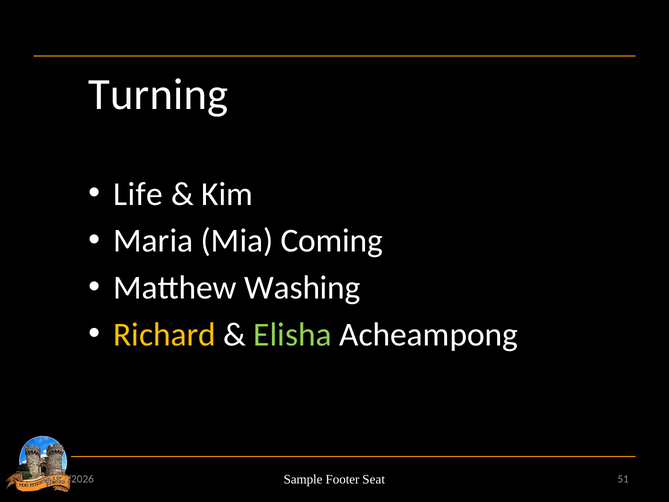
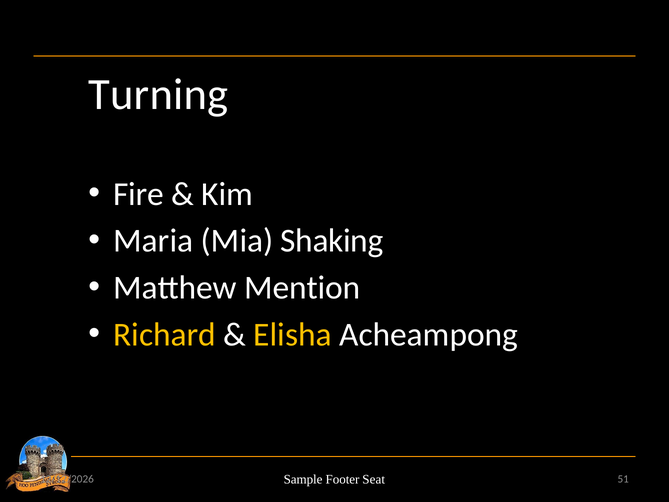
Life: Life -> Fire
Coming: Coming -> Shaking
Washing: Washing -> Mention
Elisha colour: light green -> yellow
